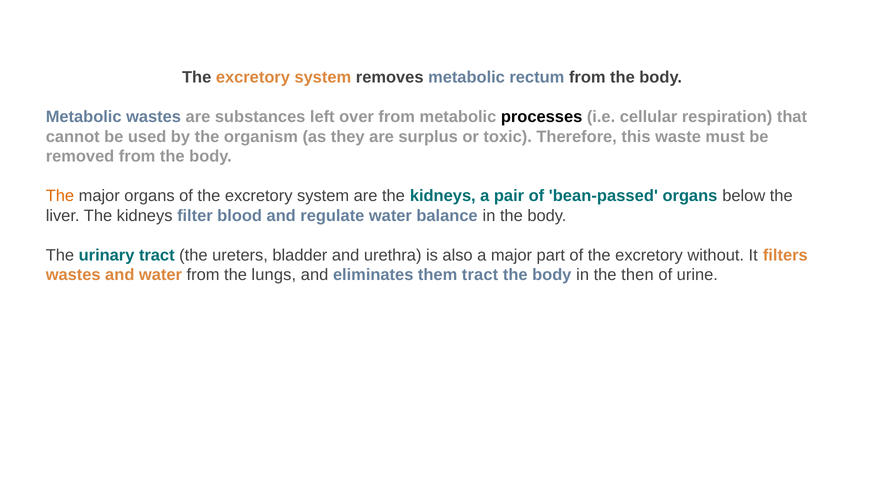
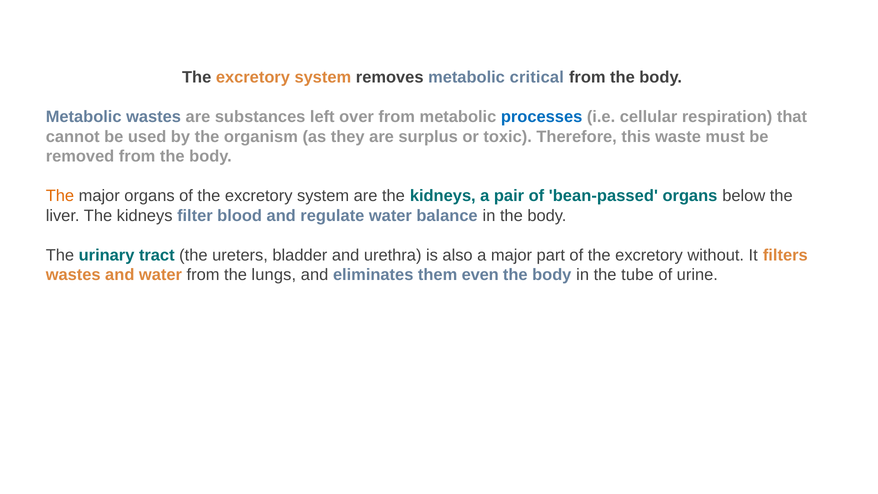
rectum: rectum -> critical
processes colour: black -> blue
them tract: tract -> even
then: then -> tube
